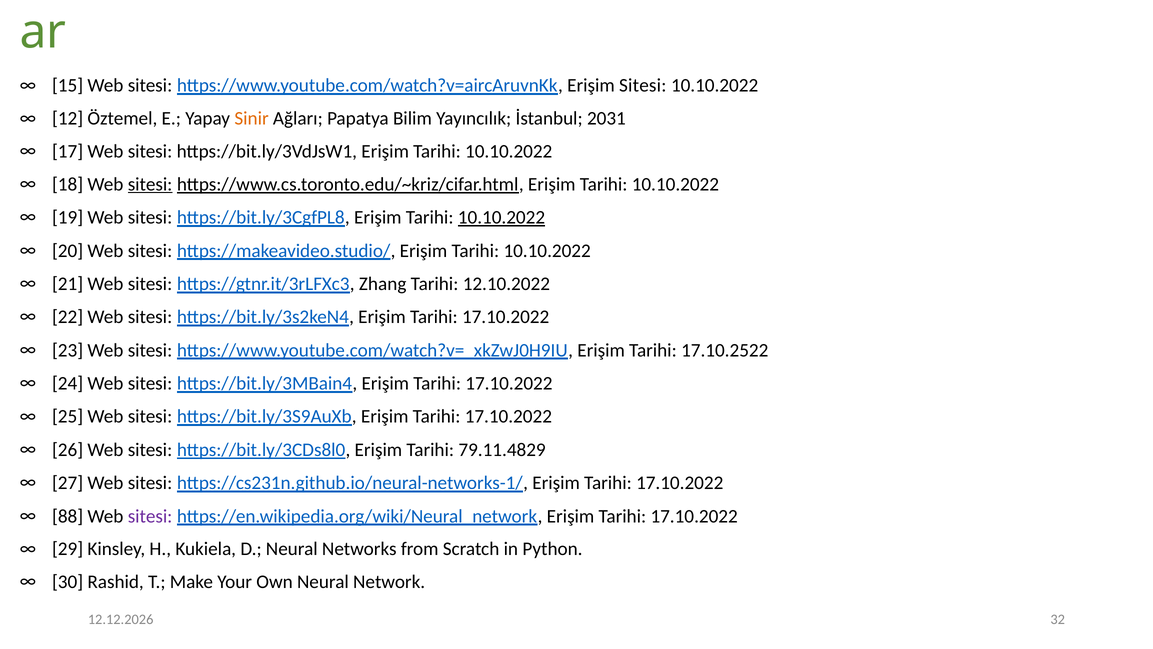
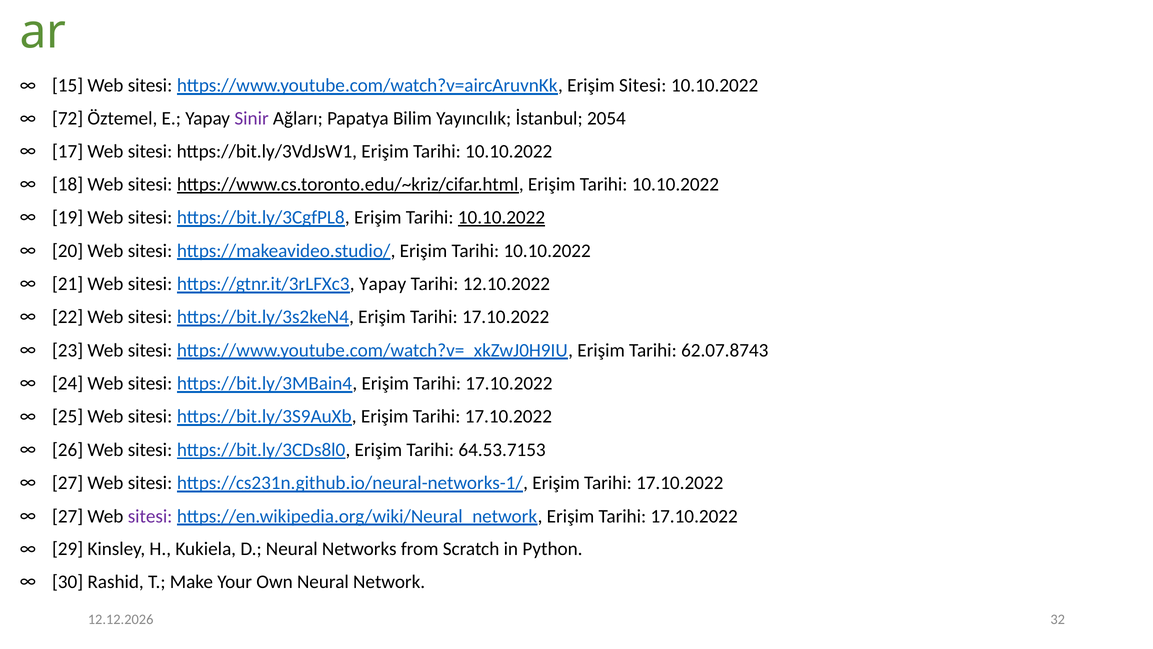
12: 12 -> 72
Sinir colour: orange -> purple
2031: 2031 -> 2054
sitesi at (150, 184) underline: present -> none
https://gtnr.it/3rLFXc3 Zhang: Zhang -> Yapay
17.10.2522: 17.10.2522 -> 62.07.8743
79.11.4829: 79.11.4829 -> 64.53.7153
88 at (68, 516): 88 -> 27
